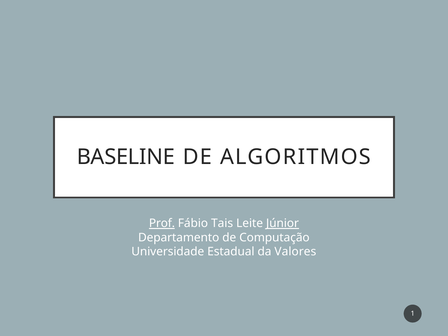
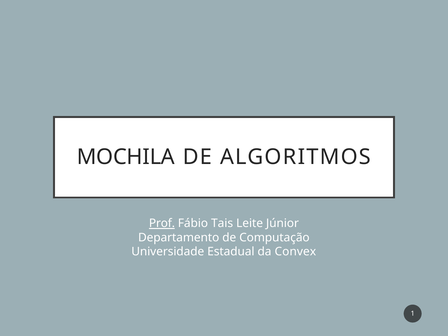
BASELINE: BASELINE -> MOCHILA
Júnior underline: present -> none
Valores: Valores -> Convex
